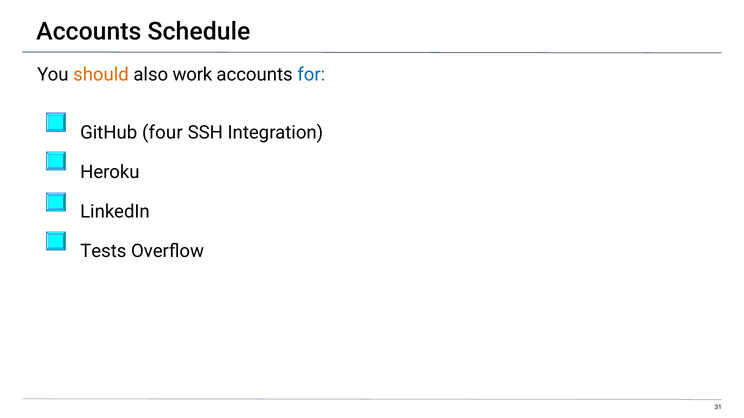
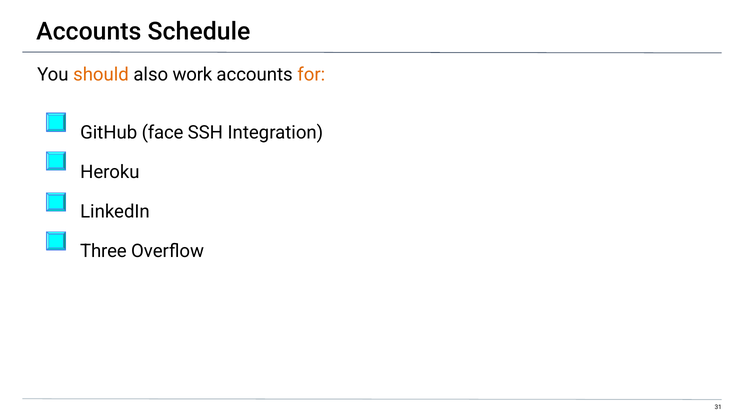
for colour: blue -> orange
four: four -> face
Tests: Tests -> Three
